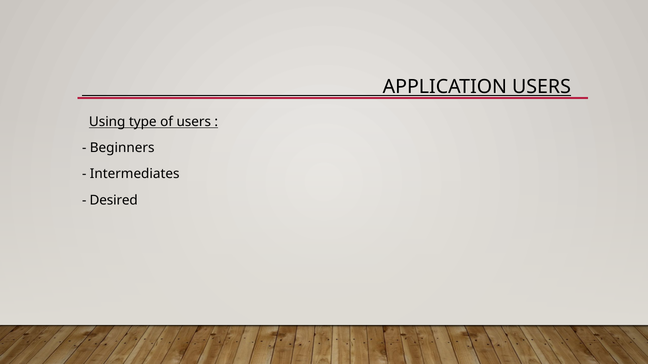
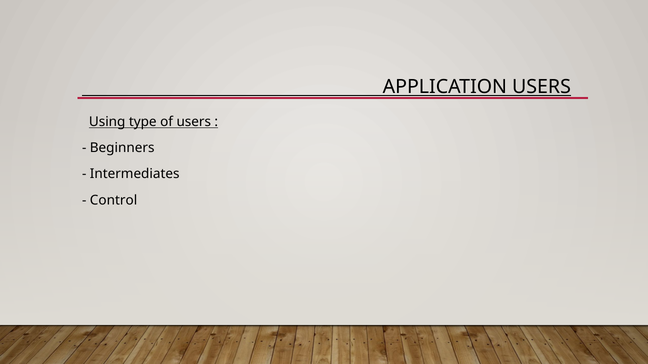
Desired: Desired -> Control
